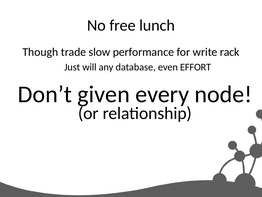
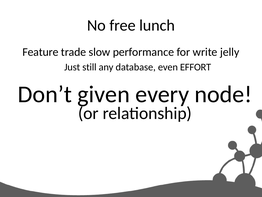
Though: Though -> Feature
rack: rack -> jelly
will: will -> still
